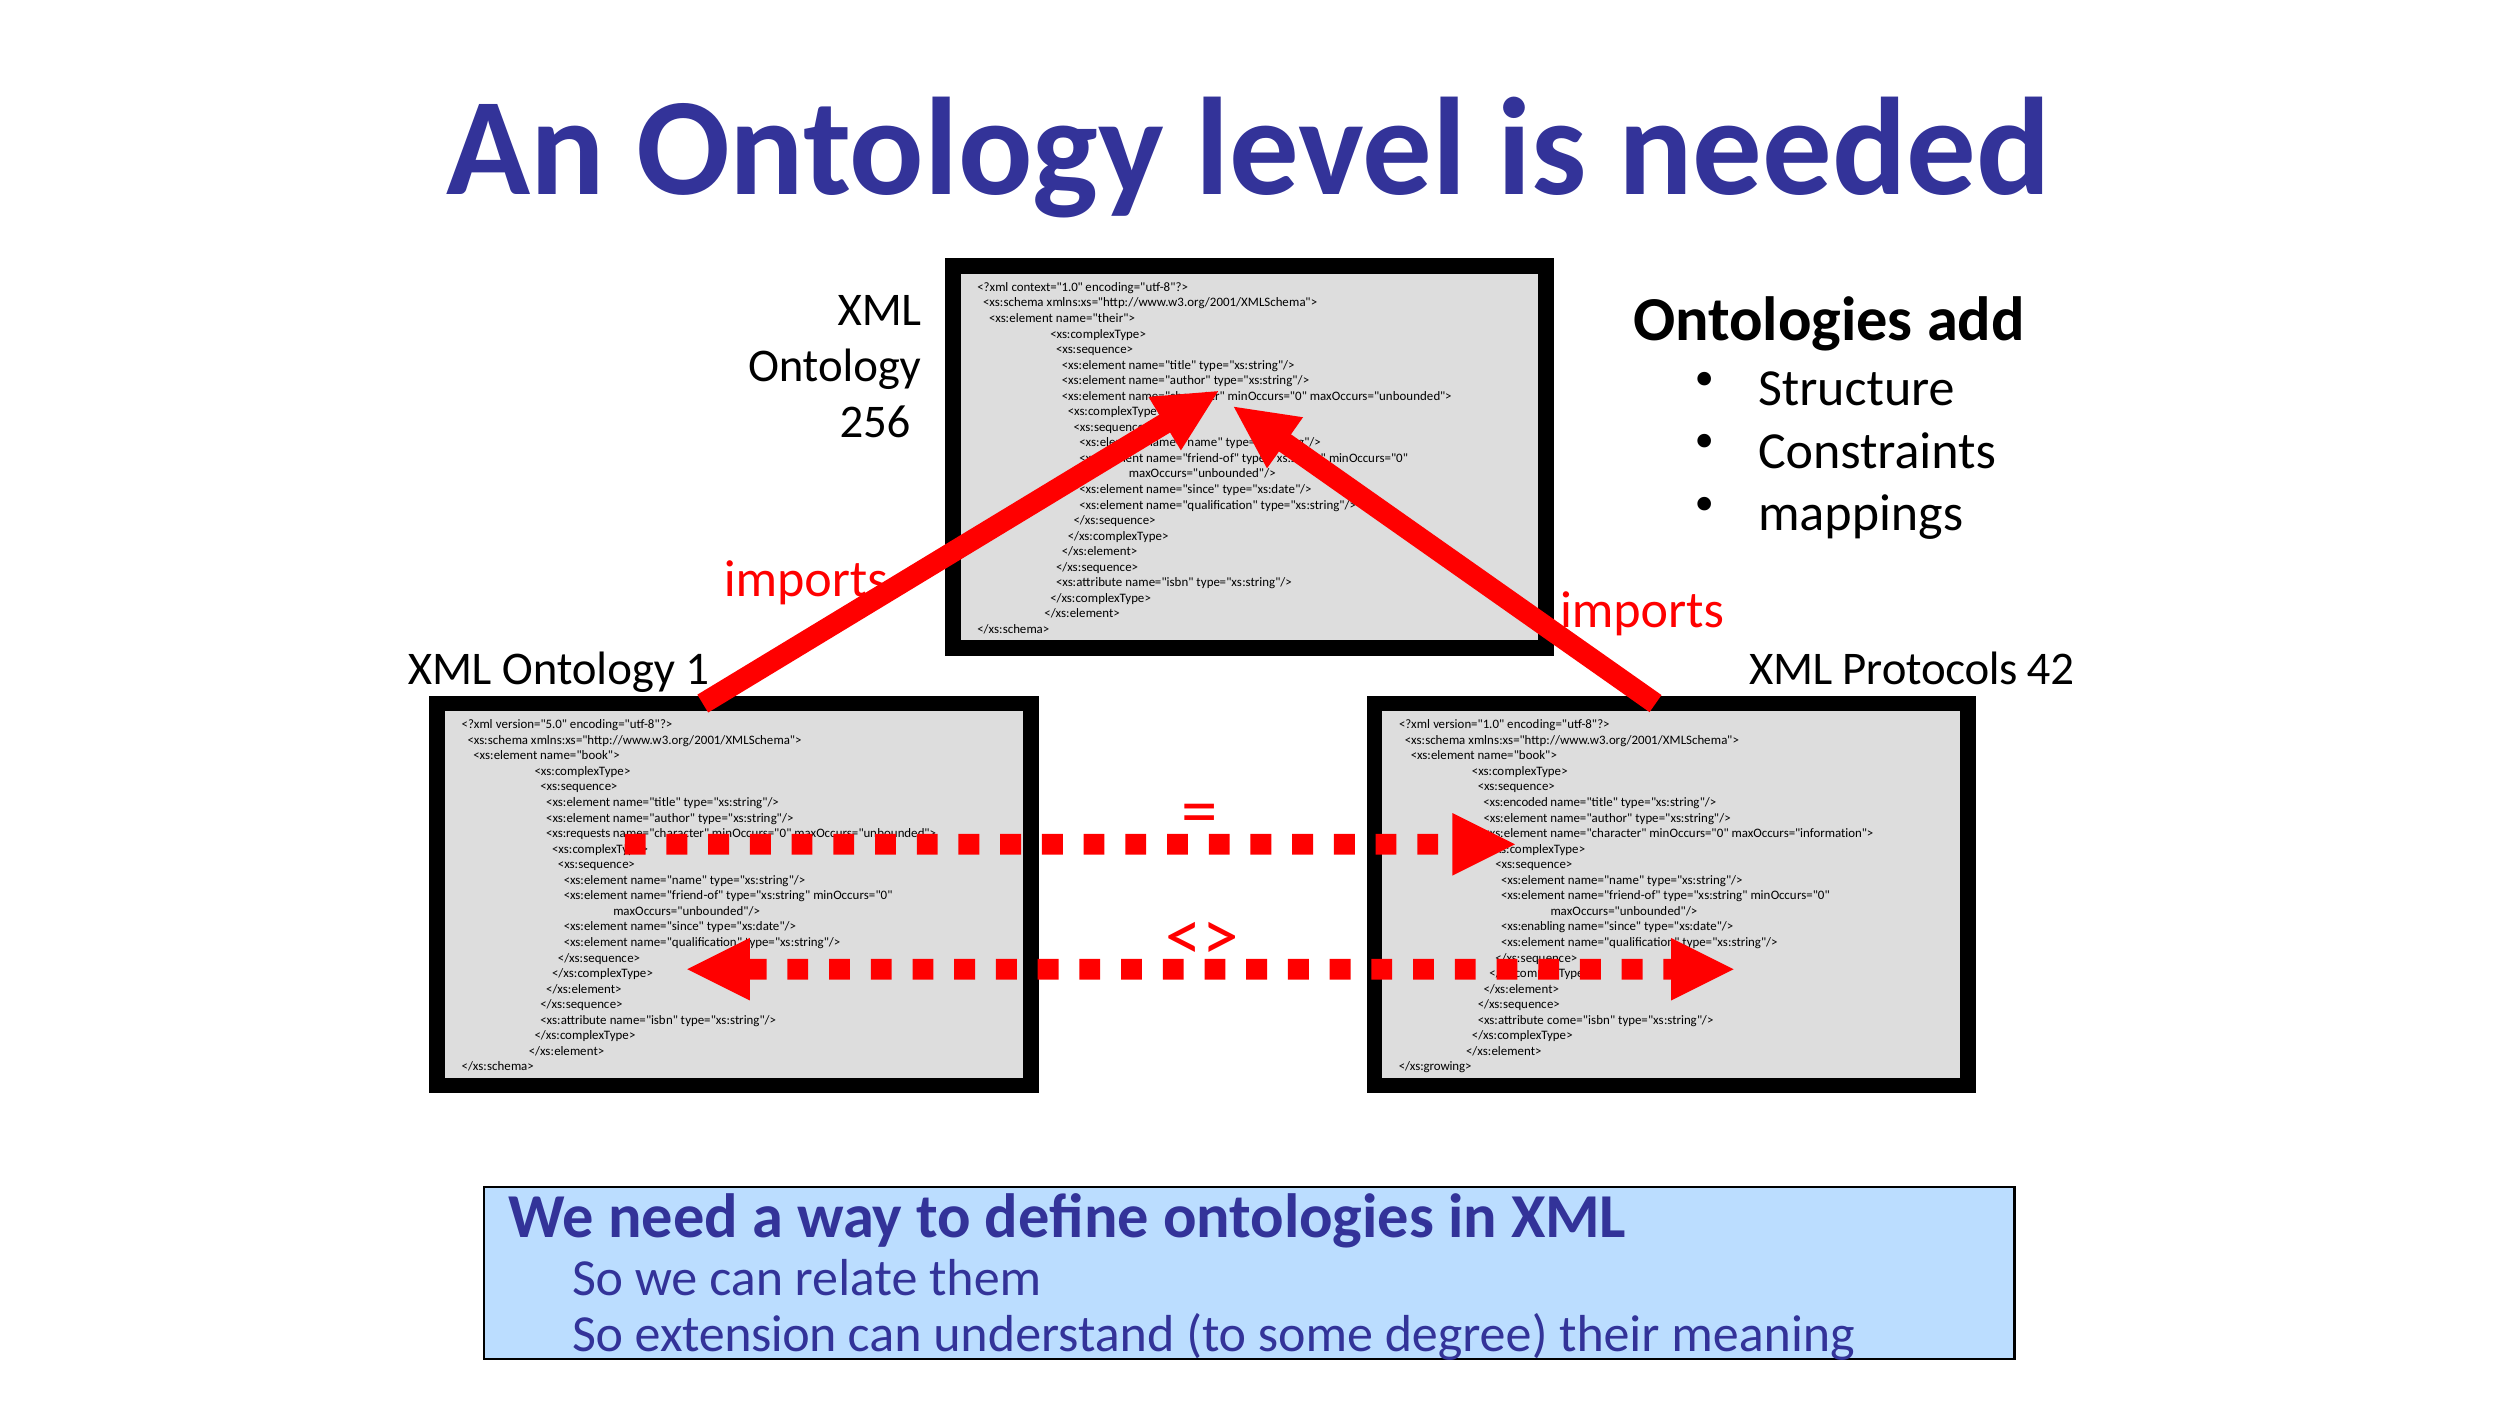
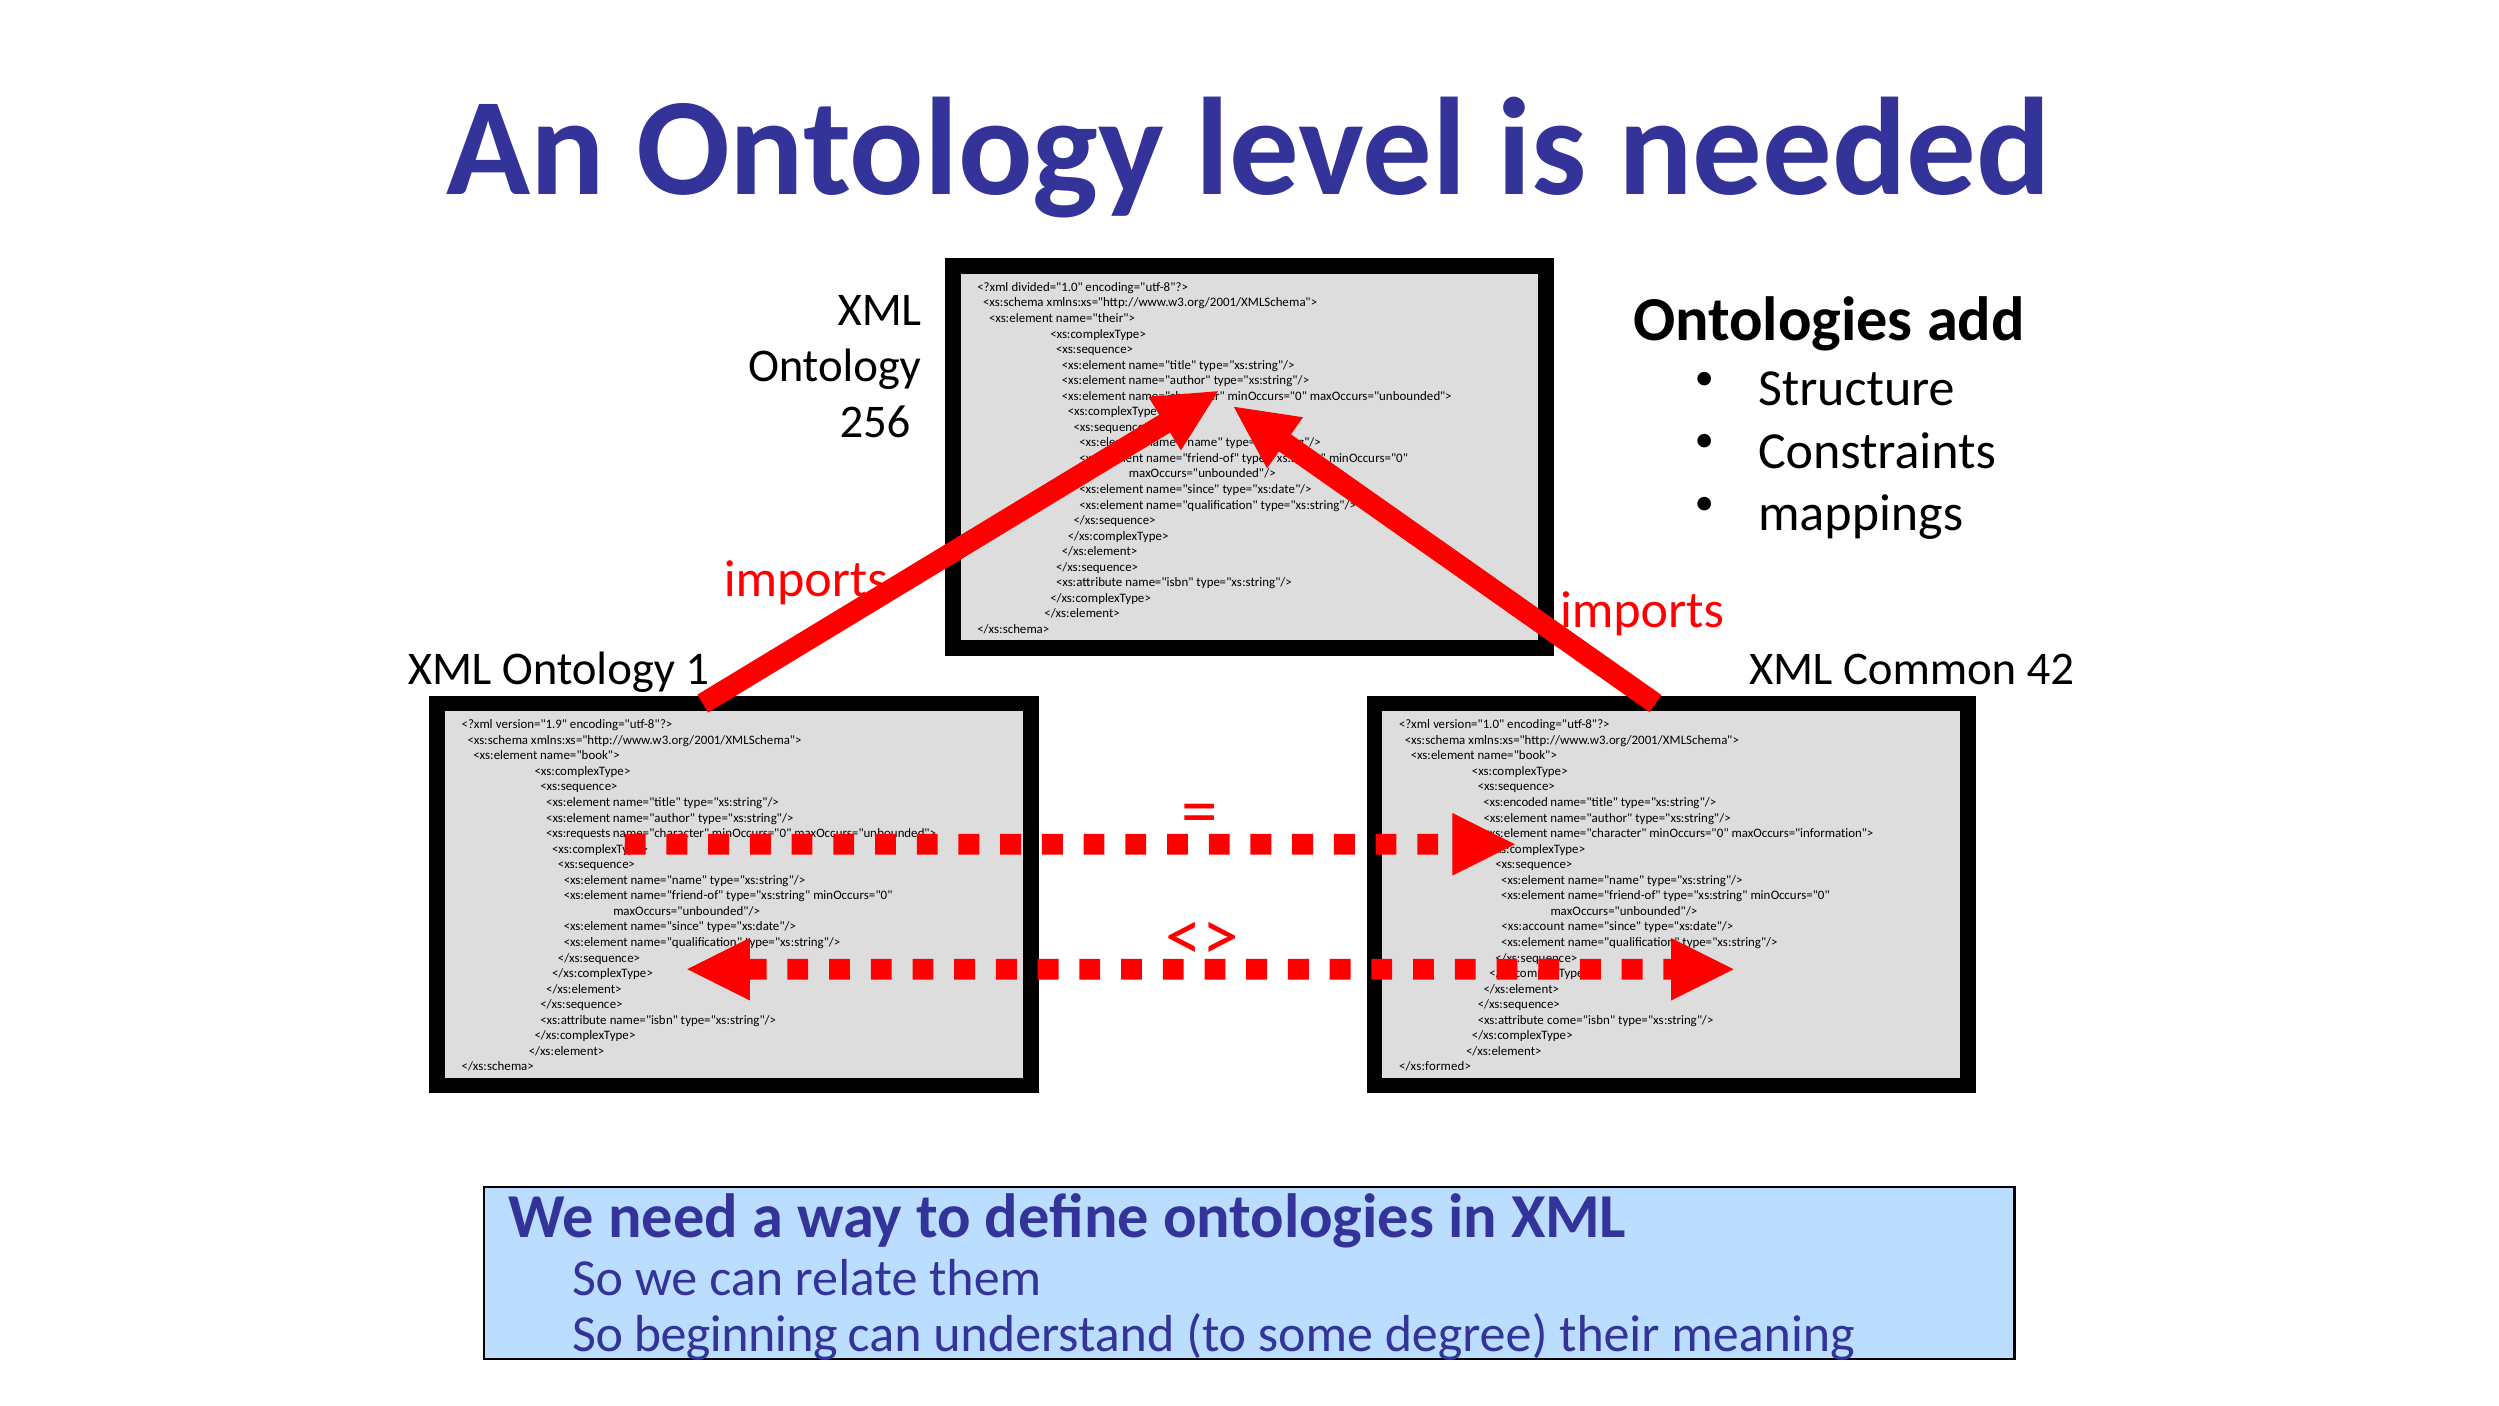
context="1.0: context="1.0 -> divided="1.0
Protocols: Protocols -> Common
version="5.0: version="5.0 -> version="1.9
<xs:enabling: <xs:enabling -> <xs:account
</xs:growing>: </xs:growing> -> </xs:formed>
extension: extension -> beginning
